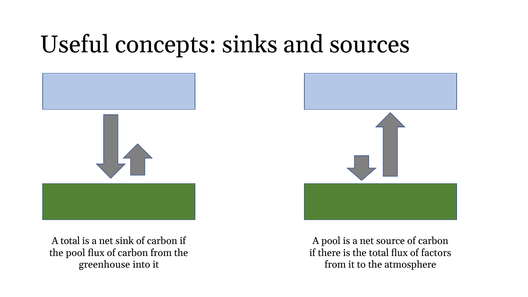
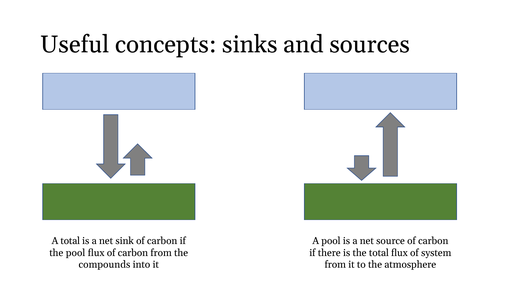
factors: factors -> system
greenhouse: greenhouse -> compounds
